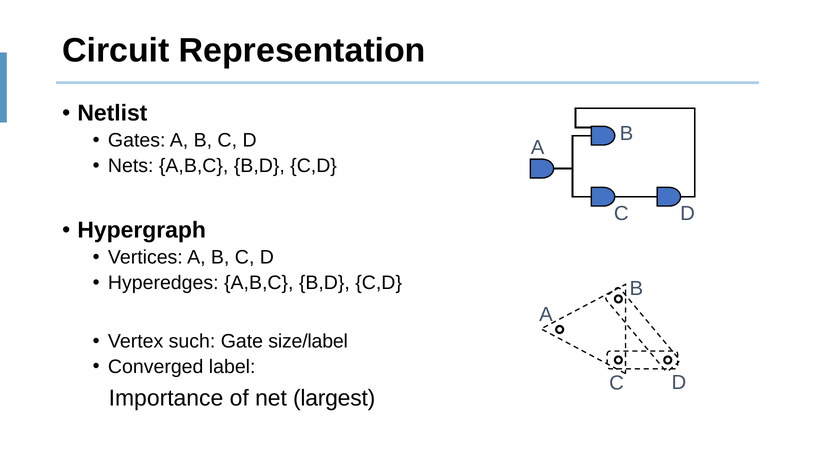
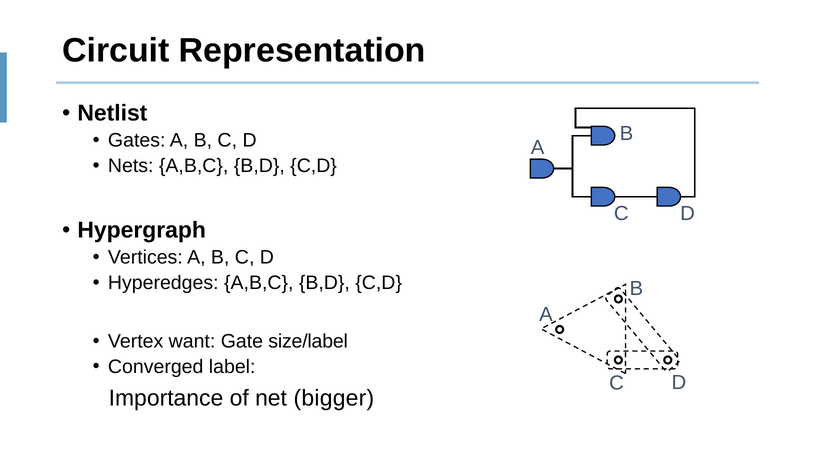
such: such -> want
largest: largest -> bigger
